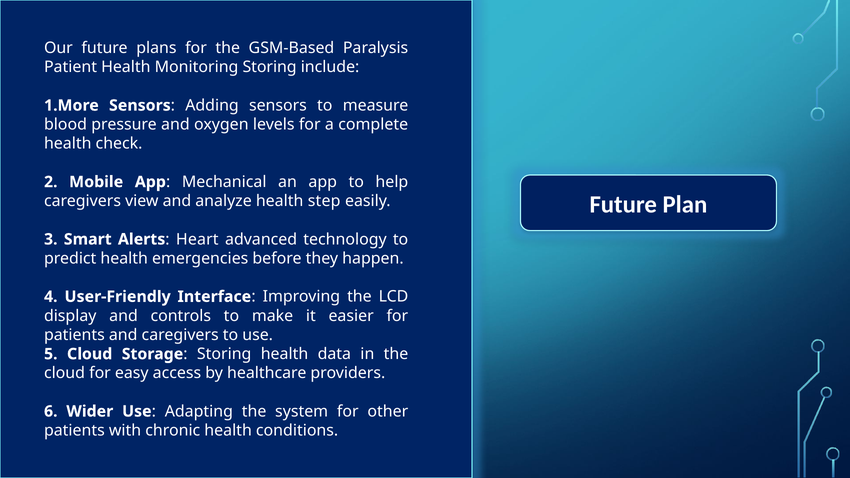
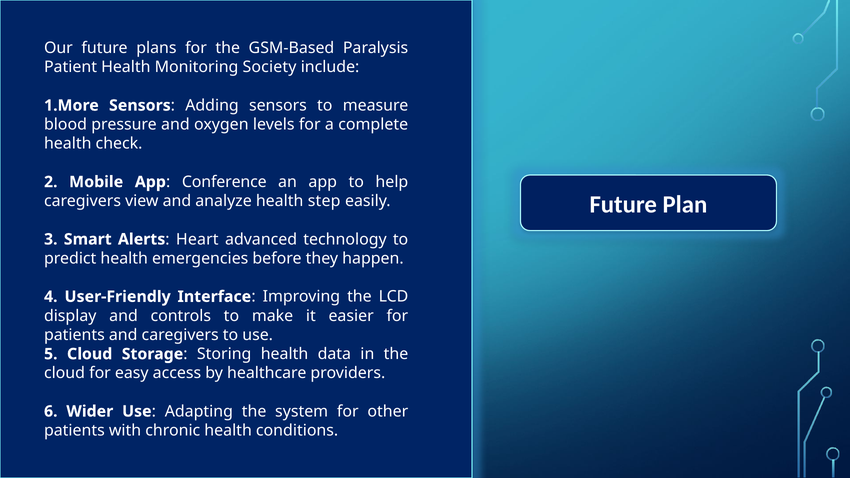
Monitoring Storing: Storing -> Society
Mechanical: Mechanical -> Conference
